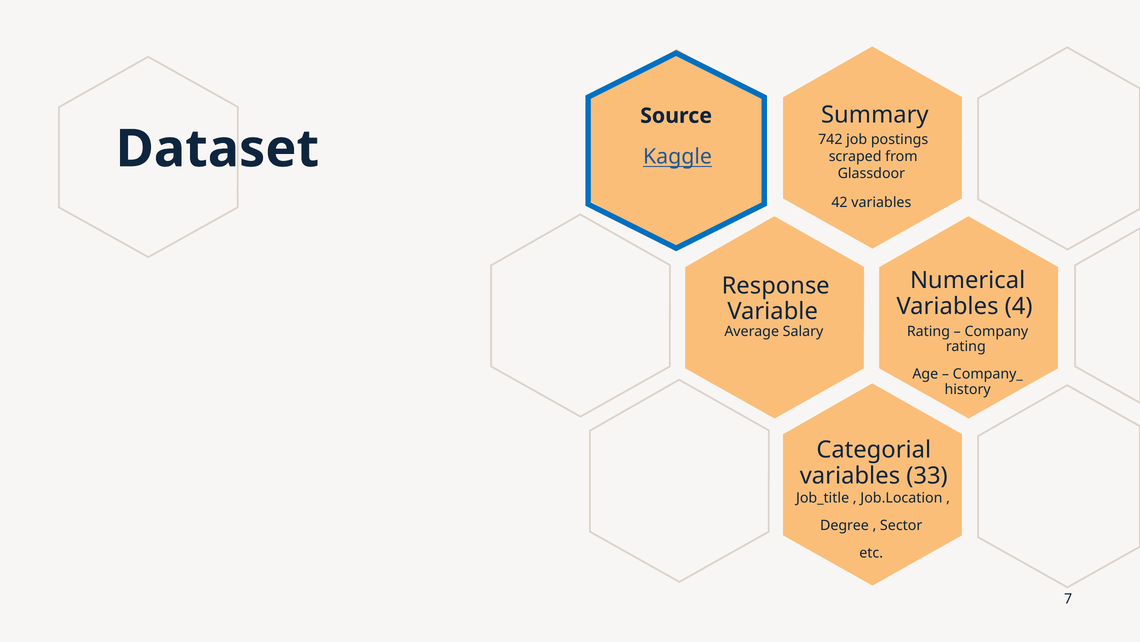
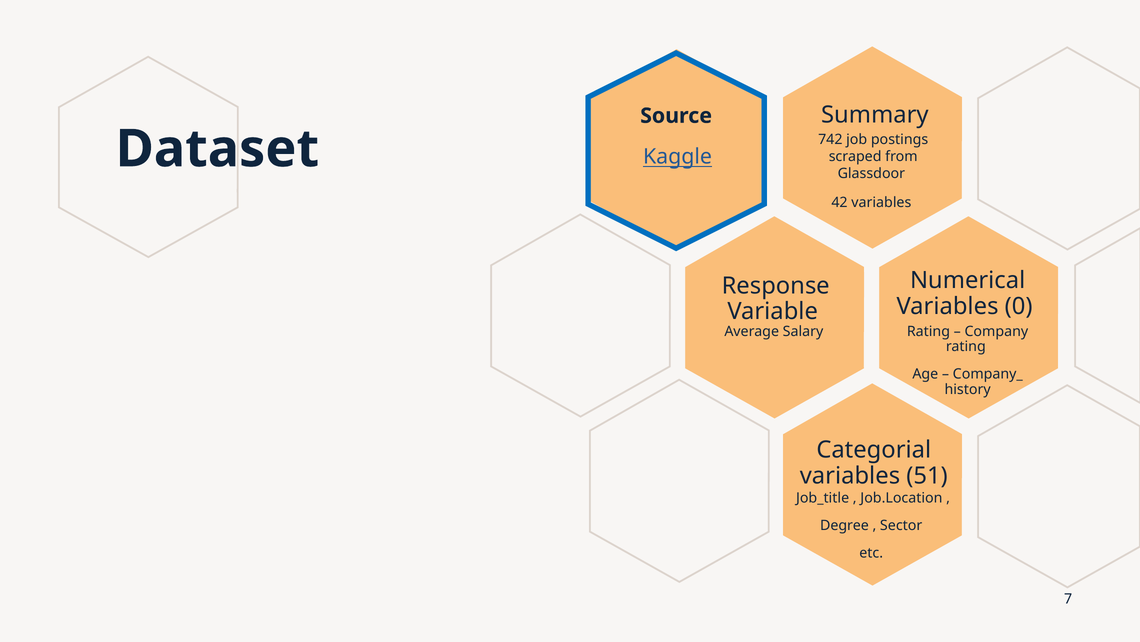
4: 4 -> 0
33: 33 -> 51
